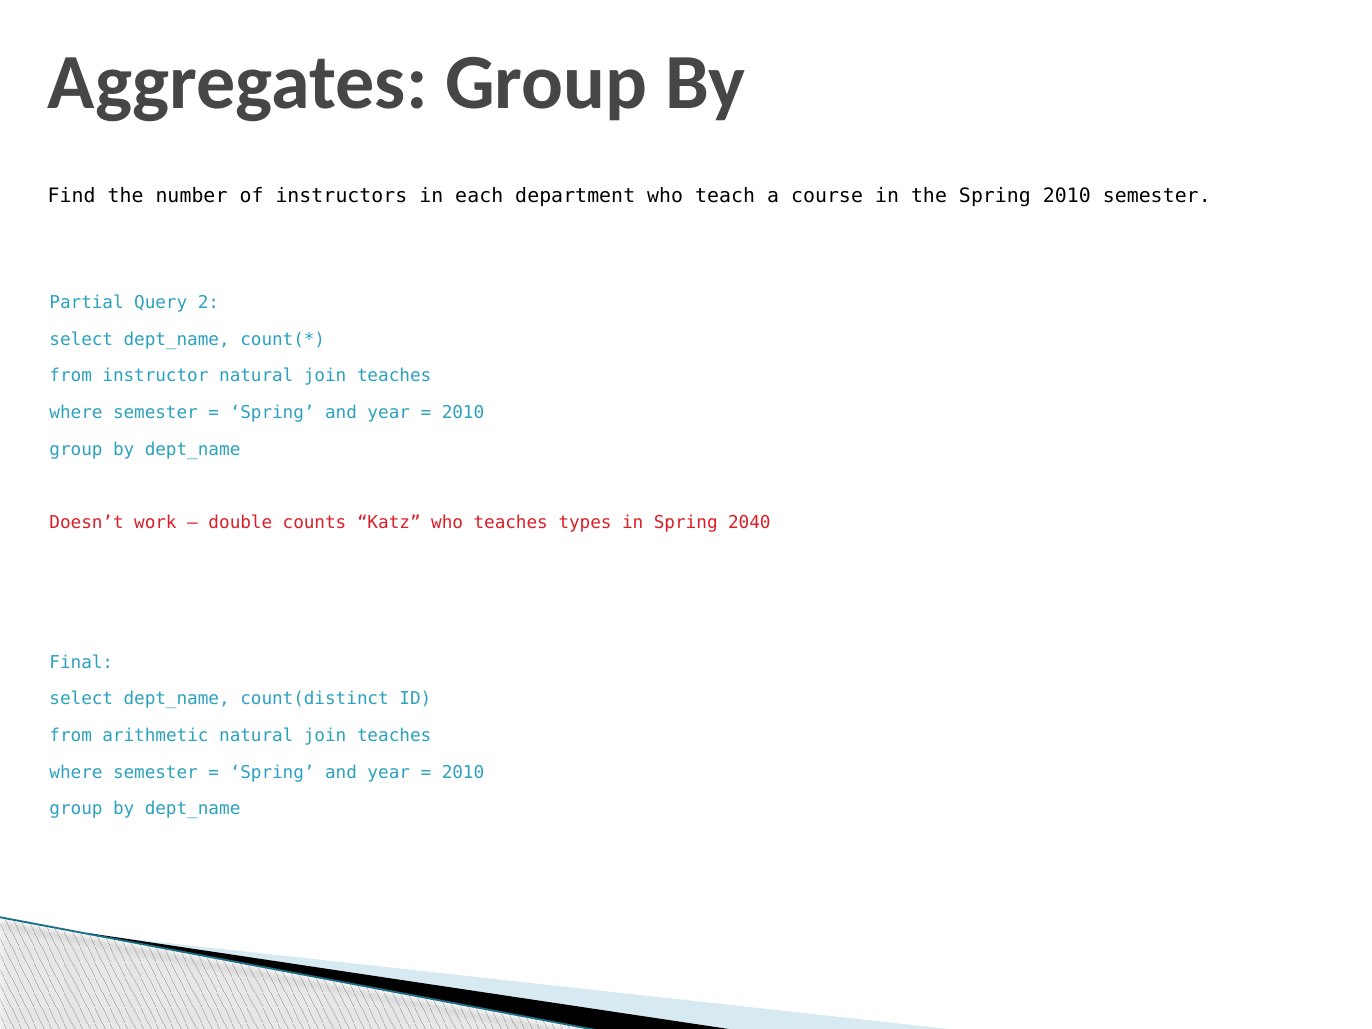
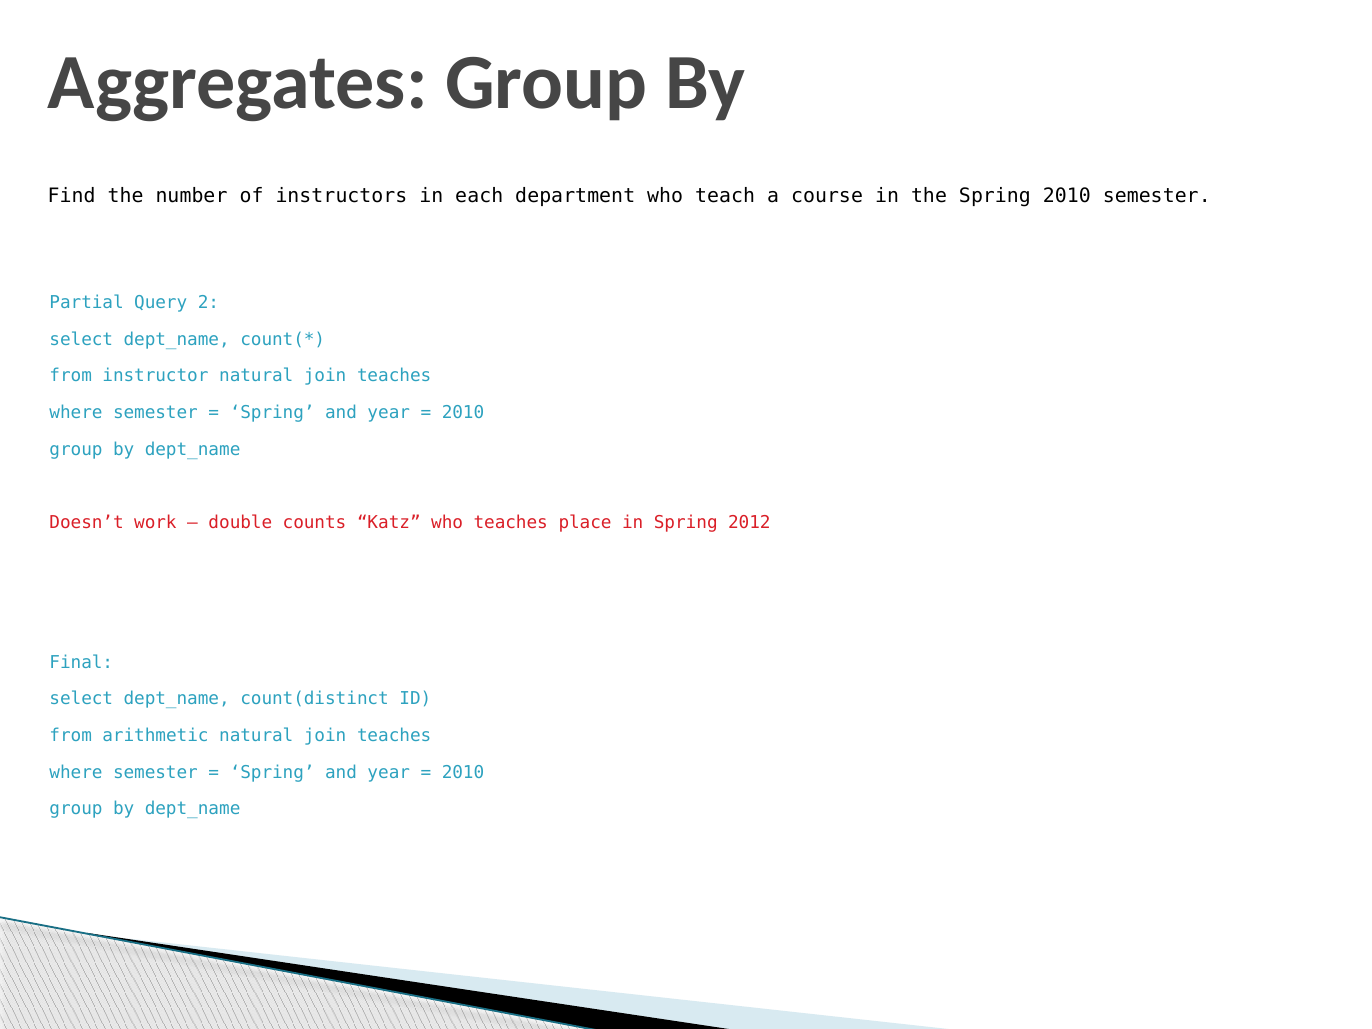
types: types -> place
2040: 2040 -> 2012
